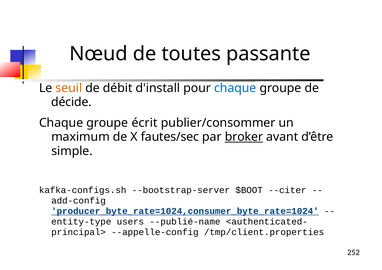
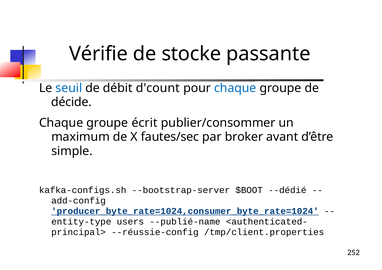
Nœud: Nœud -> Vérifie
toutes: toutes -> stocke
seuil colour: orange -> blue
d'install: d'install -> d'count
broker underline: present -> none
--citer: --citer -> --dédié
--appelle-config: --appelle-config -> --réussie-config
